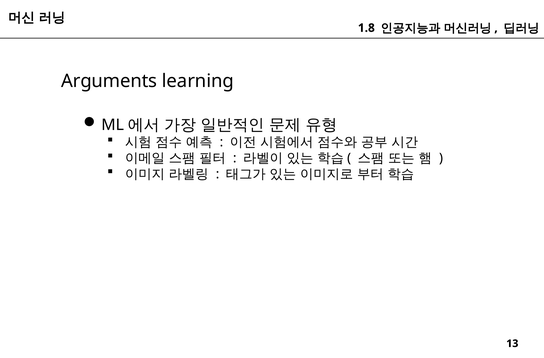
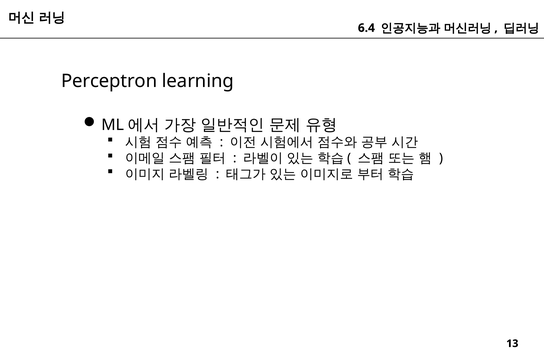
1.8: 1.8 -> 6.4
Arguments: Arguments -> Perceptron
